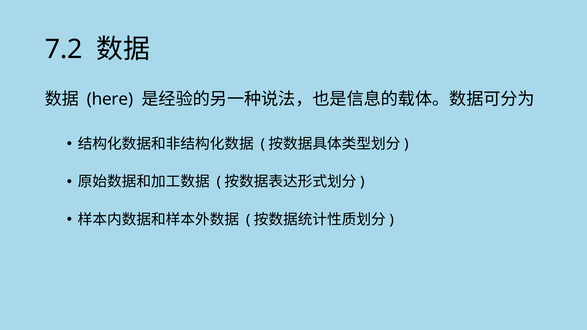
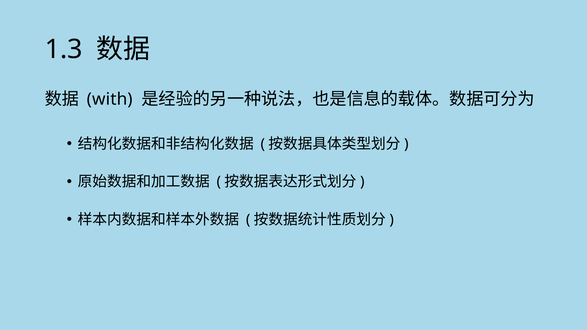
7.2: 7.2 -> 1.3
here: here -> with
